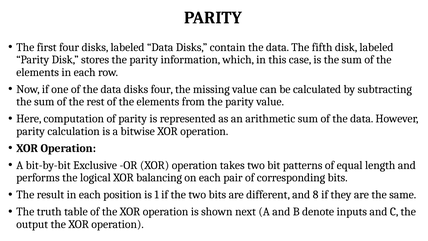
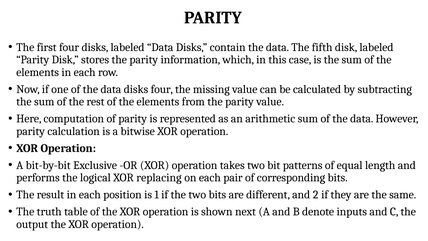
balancing: balancing -> replacing
8: 8 -> 2
